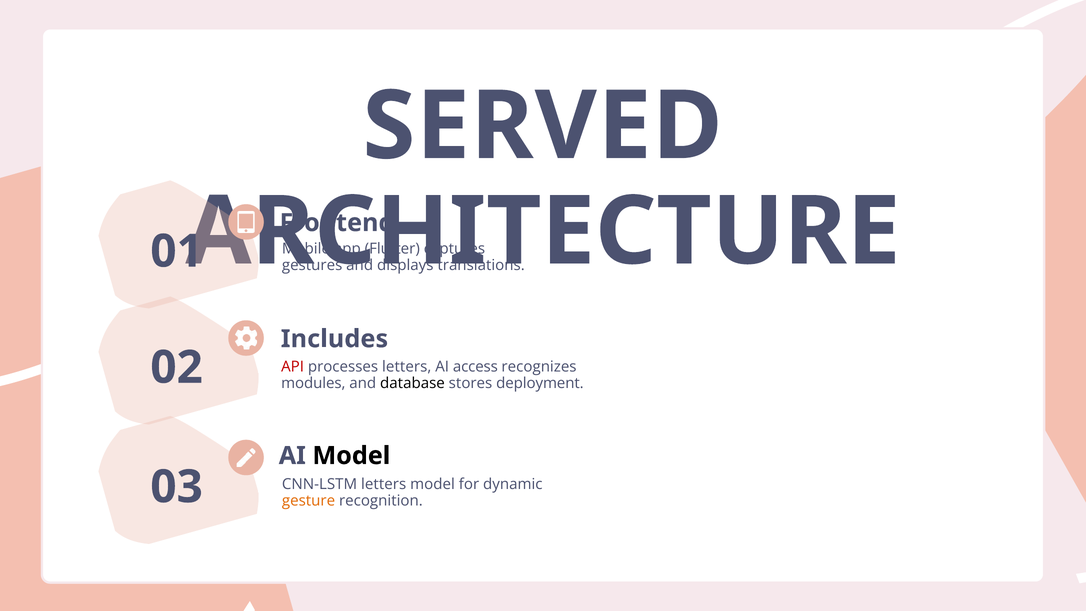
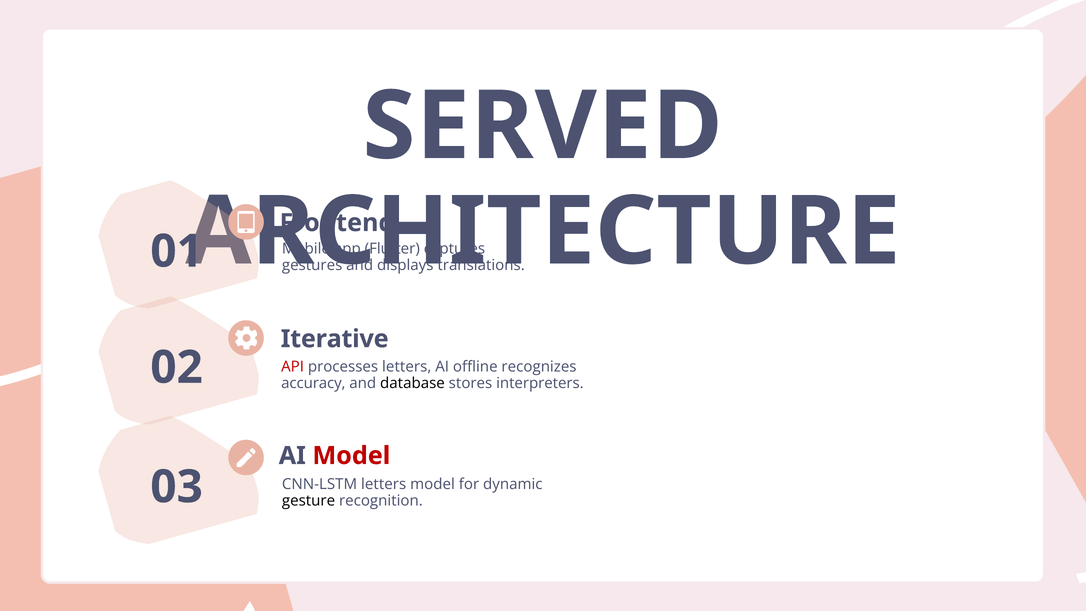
Includes: Includes -> Iterative
access: access -> offline
modules: modules -> accuracy
deployment: deployment -> interpreters
Model at (351, 456) colour: black -> red
gesture colour: orange -> black
